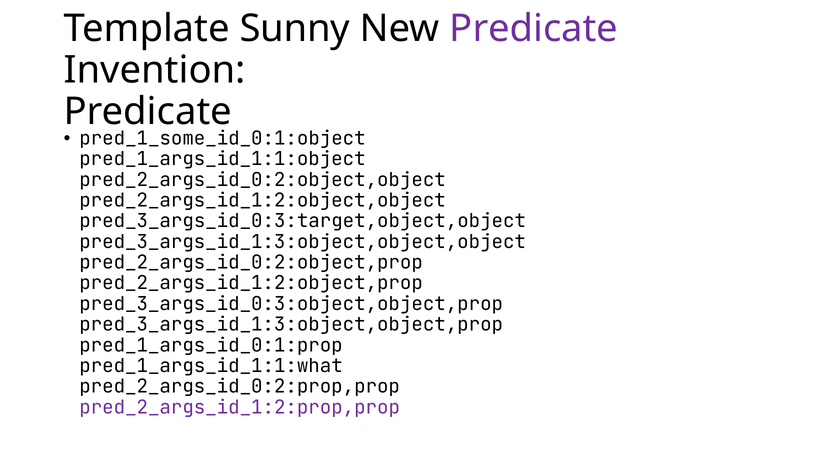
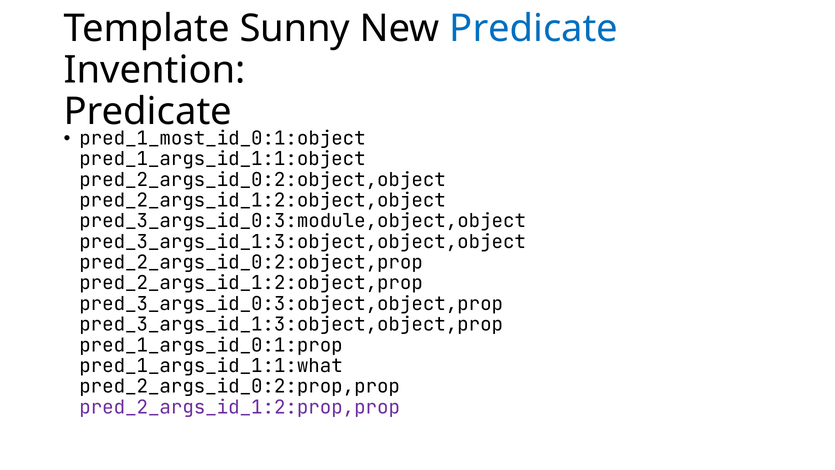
Predicate at (534, 29) colour: purple -> blue
pred_1_some_id_0:1:object: pred_1_some_id_0:1:object -> pred_1_most_id_0:1:object
pred_3_args_id_0:3:target,object,object: pred_3_args_id_0:3:target,object,object -> pred_3_args_id_0:3:module,object,object
